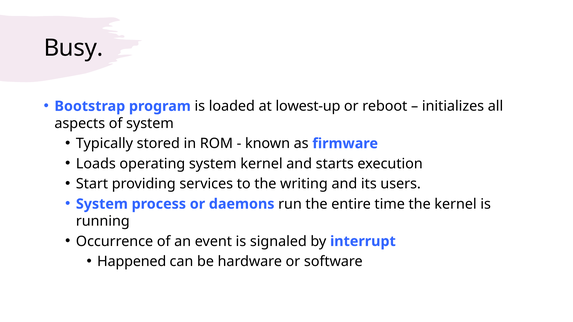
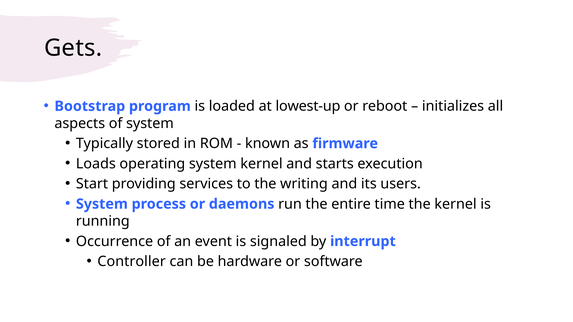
Busy: Busy -> Gets
Happened: Happened -> Controller
